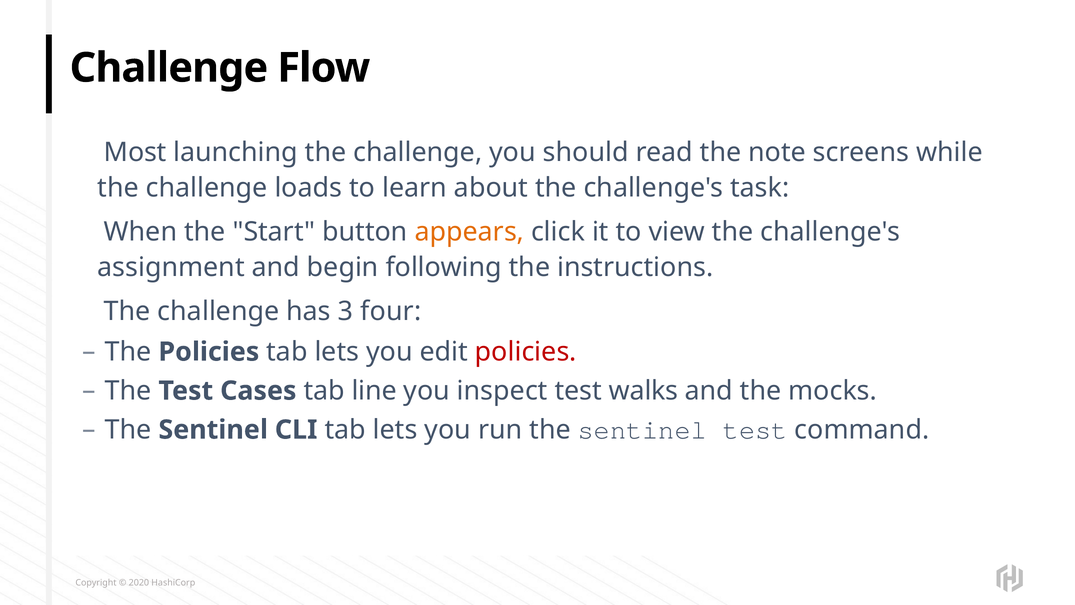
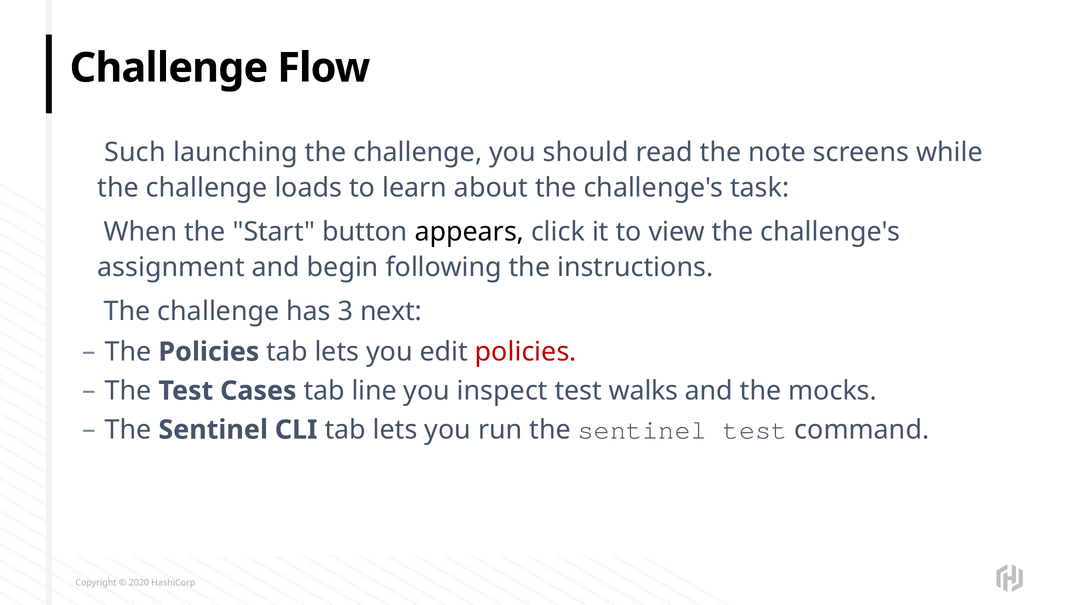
Most: Most -> Such
appears colour: orange -> black
four: four -> next
